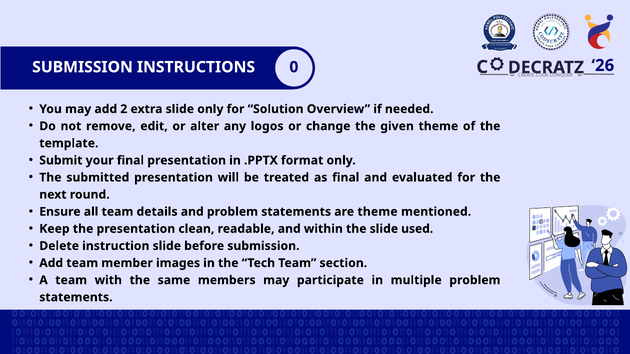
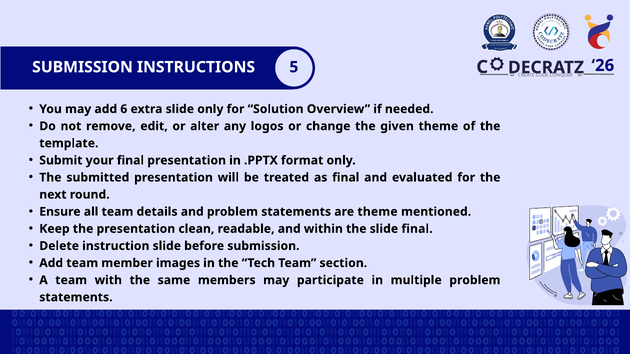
0: 0 -> 5
2: 2 -> 6
slide used: used -> final
